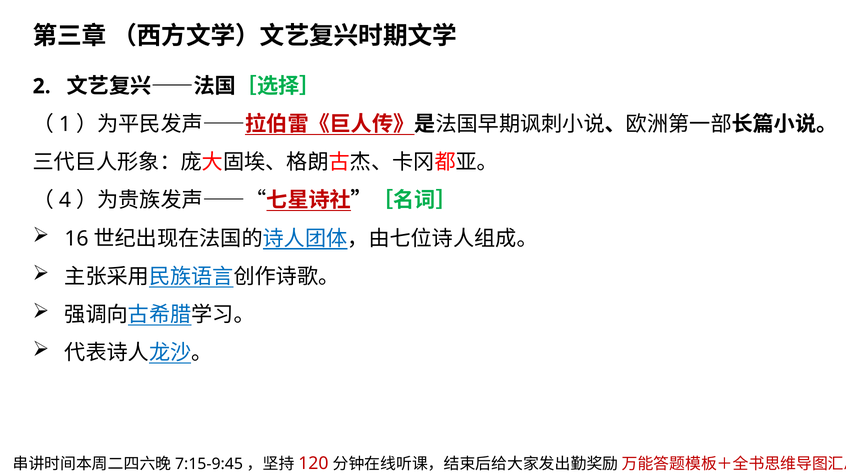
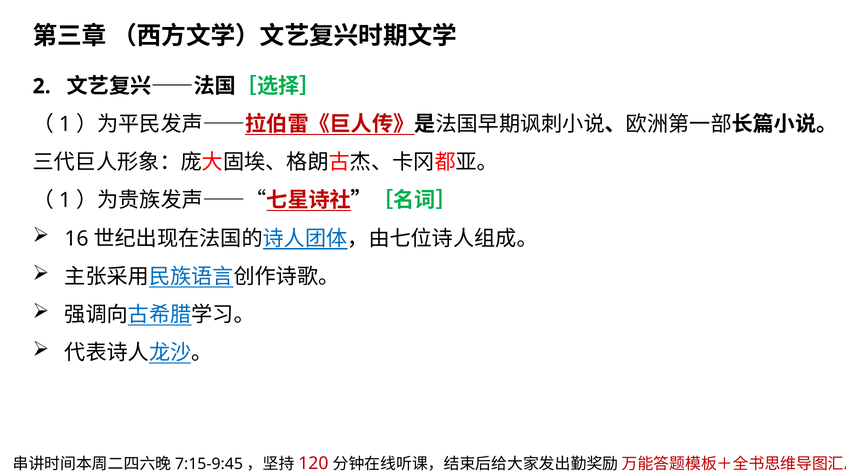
4 at (65, 200): 4 -> 1
